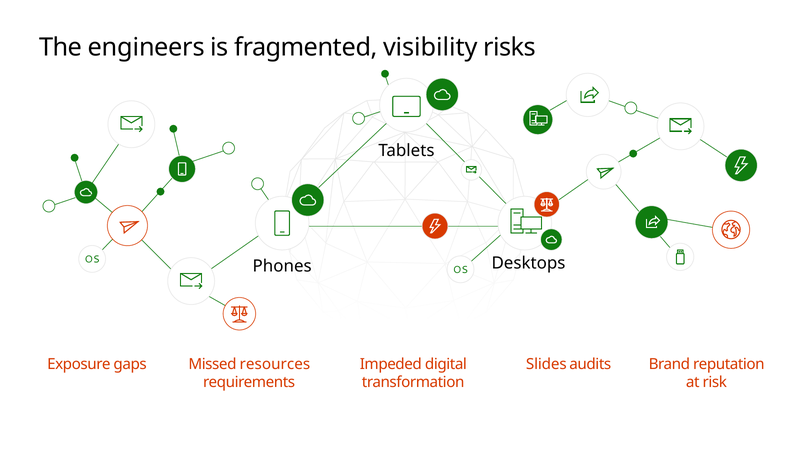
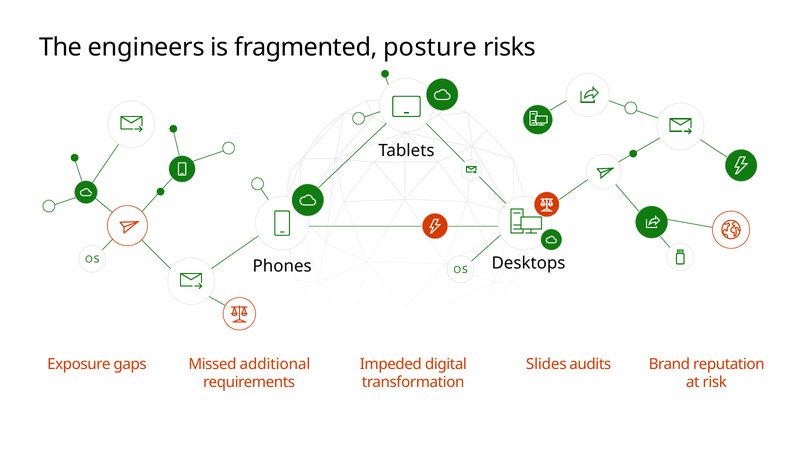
visibility: visibility -> posture
resources: resources -> additional
